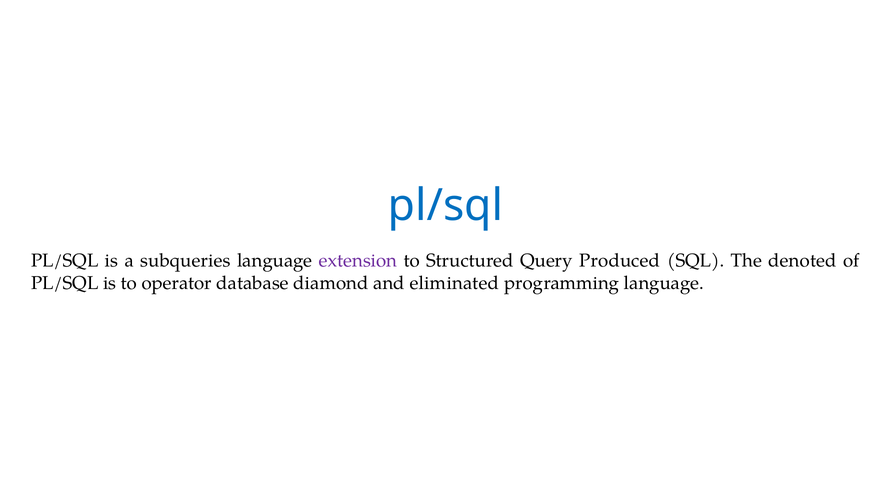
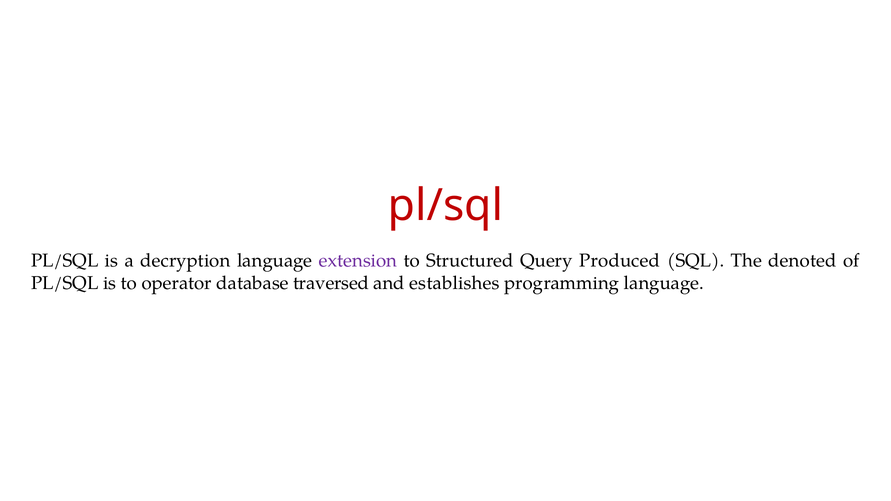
pl/sql at (445, 206) colour: blue -> red
subqueries: subqueries -> decryption
diamond: diamond -> traversed
eliminated: eliminated -> establishes
